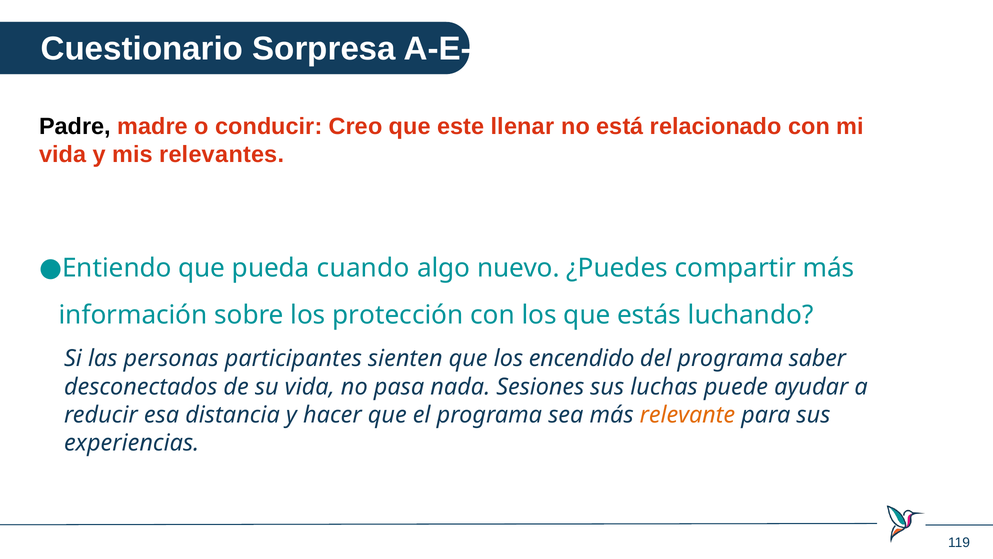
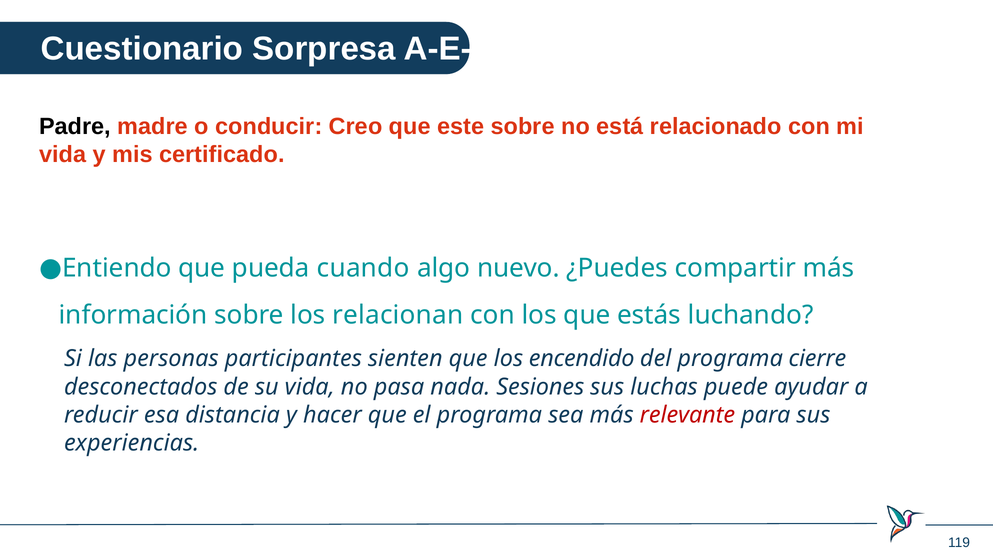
este llenar: llenar -> sobre
relevantes: relevantes -> certificado
protección: protección -> relacionan
saber: saber -> cierre
relevante colour: orange -> red
